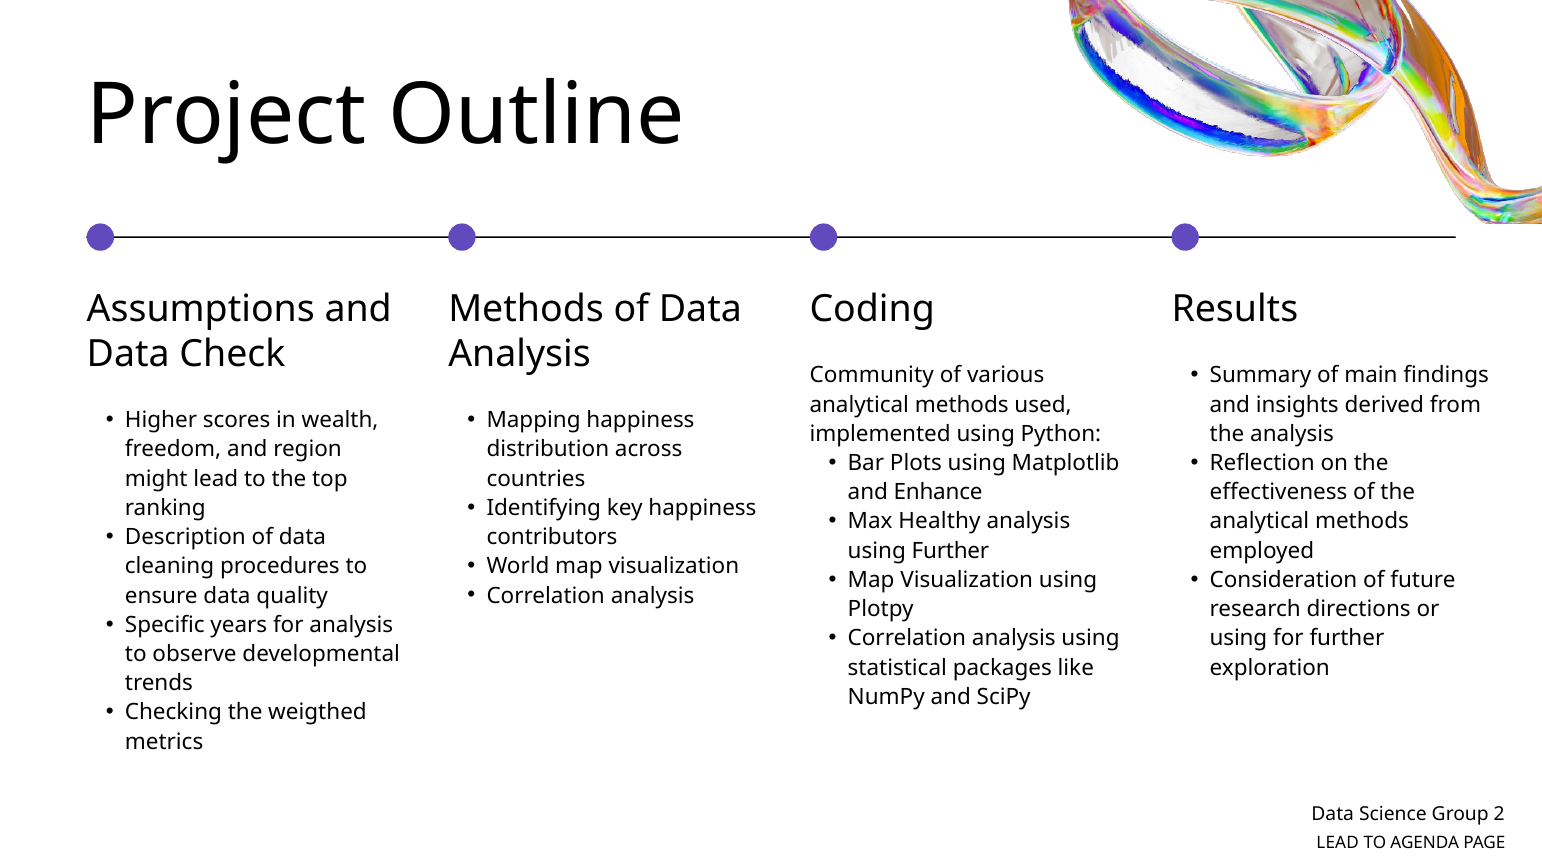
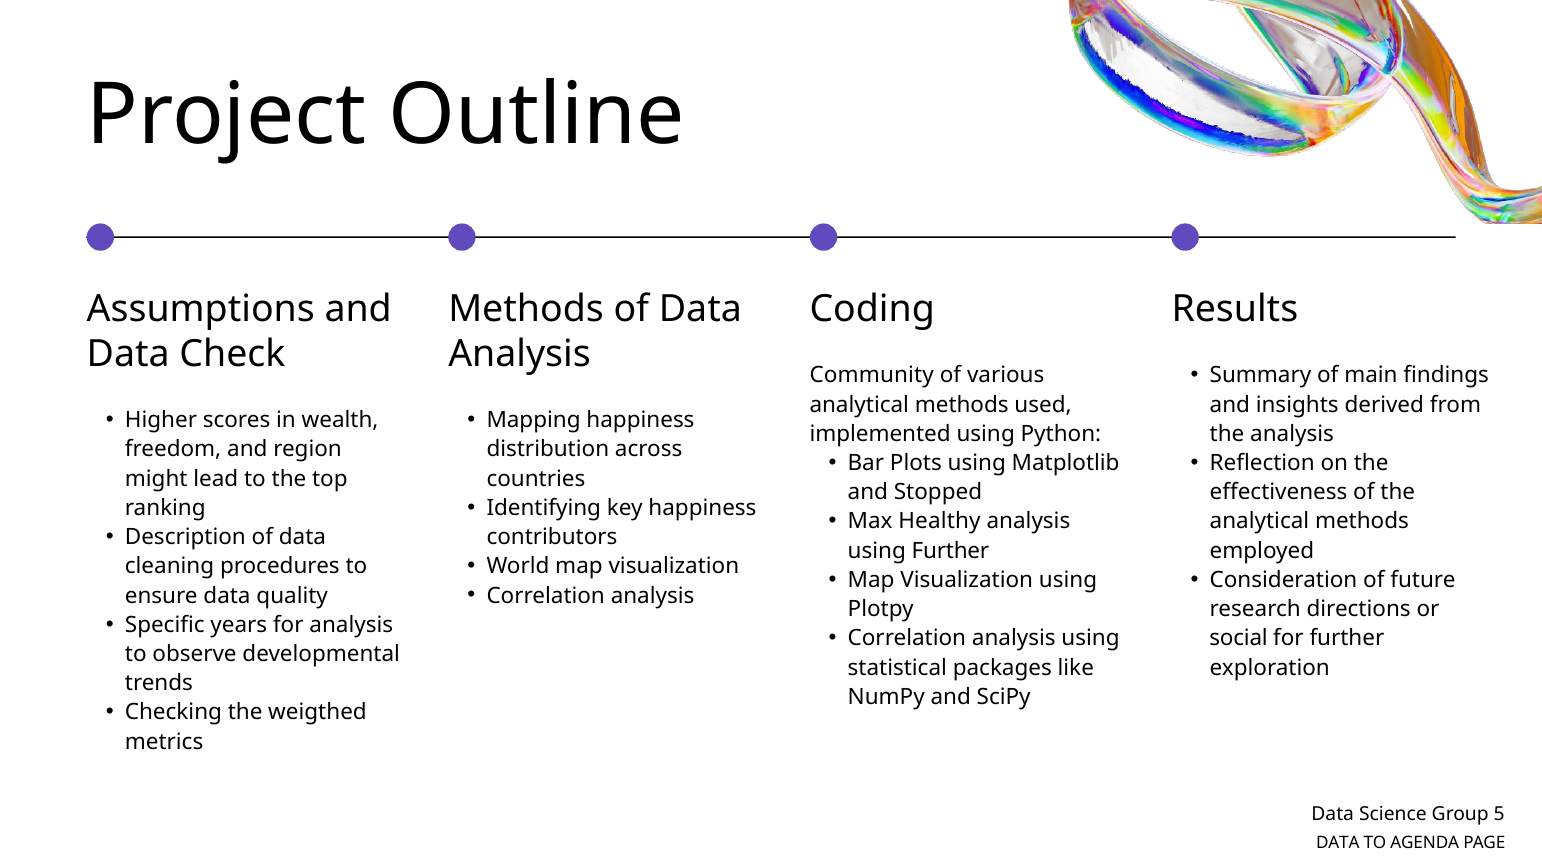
Enhance: Enhance -> Stopped
using at (1239, 639): using -> social
2: 2 -> 5
LEAD at (1338, 843): LEAD -> DATA
